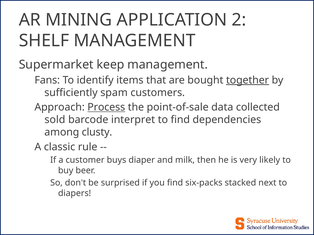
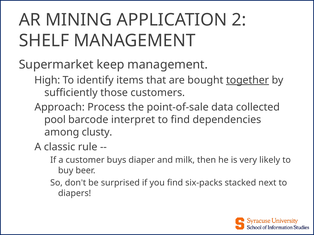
Fans: Fans -> High
spam: spam -> those
Process underline: present -> none
sold: sold -> pool
